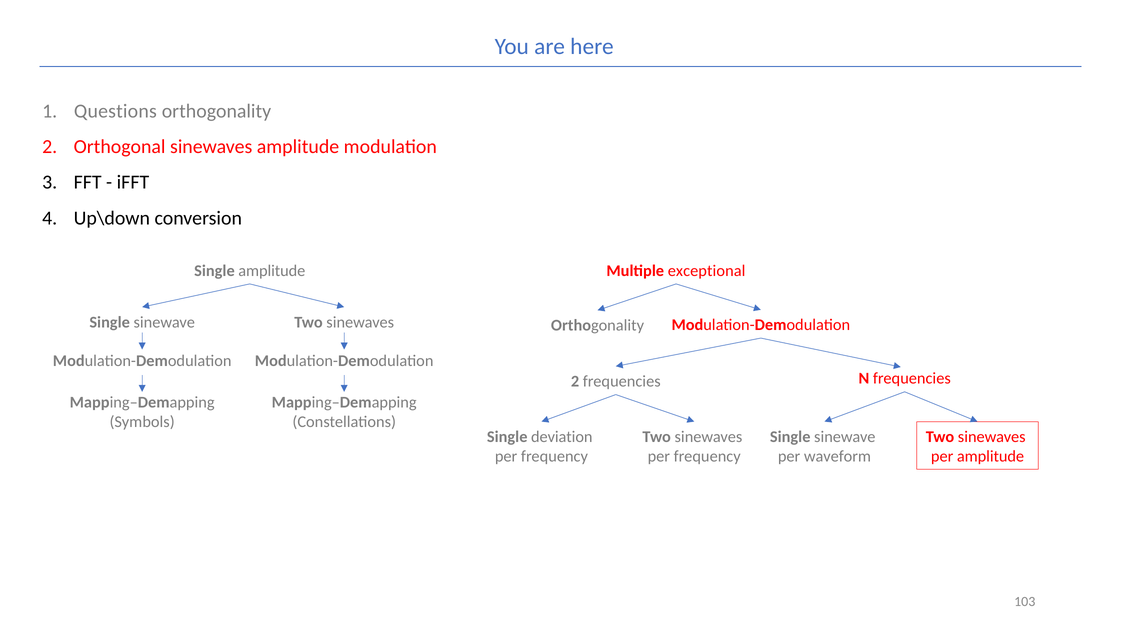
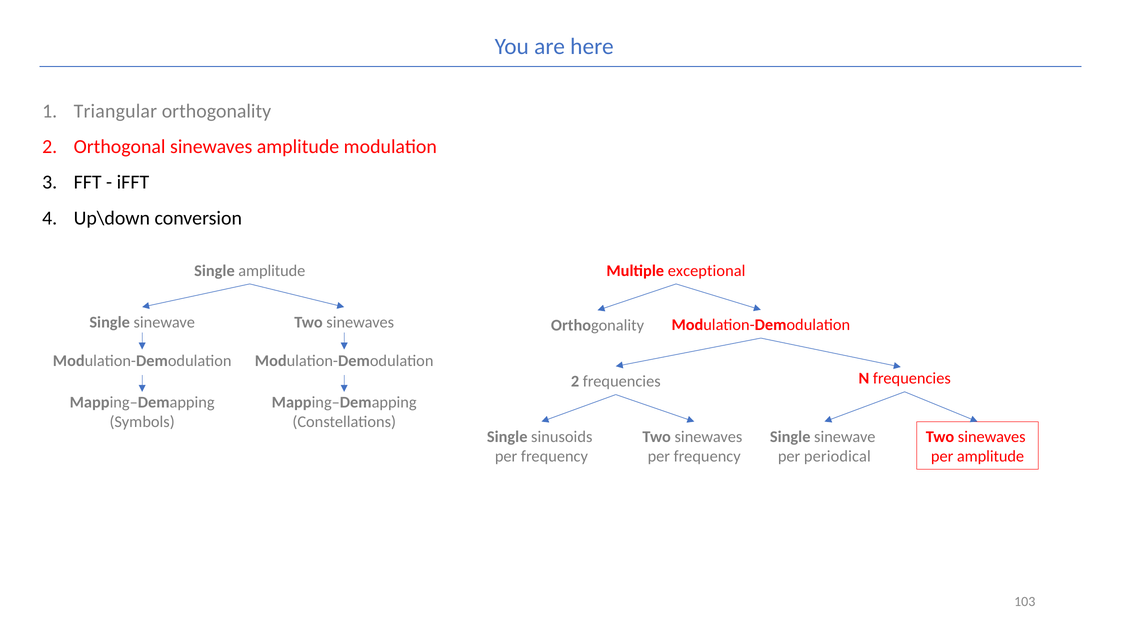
Questions: Questions -> Triangular
deviation: deviation -> sinusoids
waveform: waveform -> periodical
